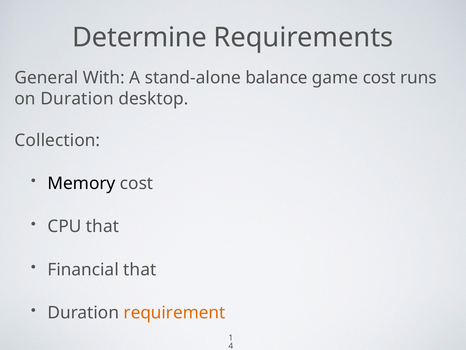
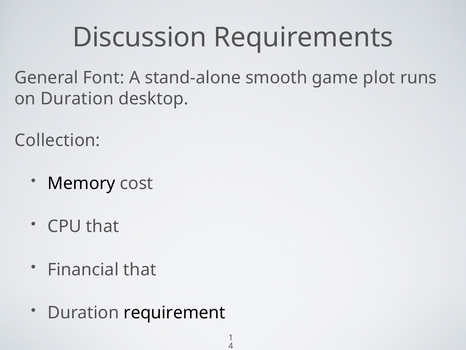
Determine: Determine -> Discussion
With: With -> Font
balance: balance -> smooth
game cost: cost -> plot
requirement colour: orange -> black
